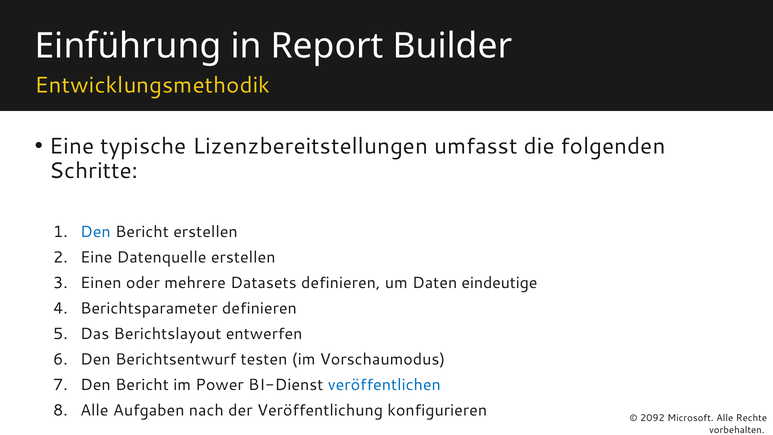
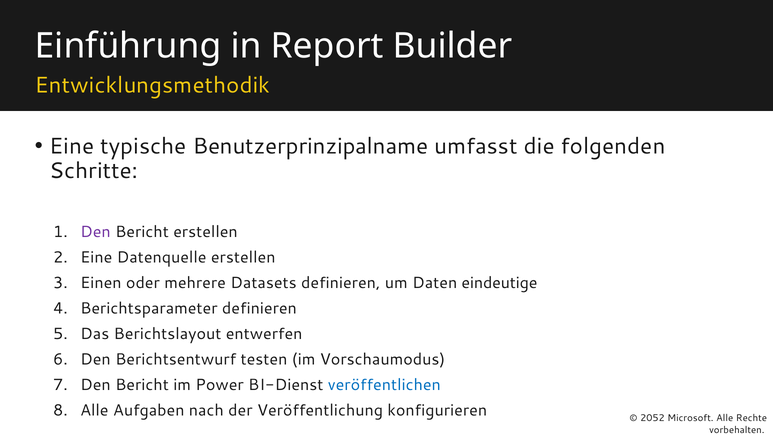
Lizenzbereitstellungen: Lizenzbereitstellungen -> Benutzerprinzipalname
Den at (95, 232) colour: blue -> purple
2092: 2092 -> 2052
